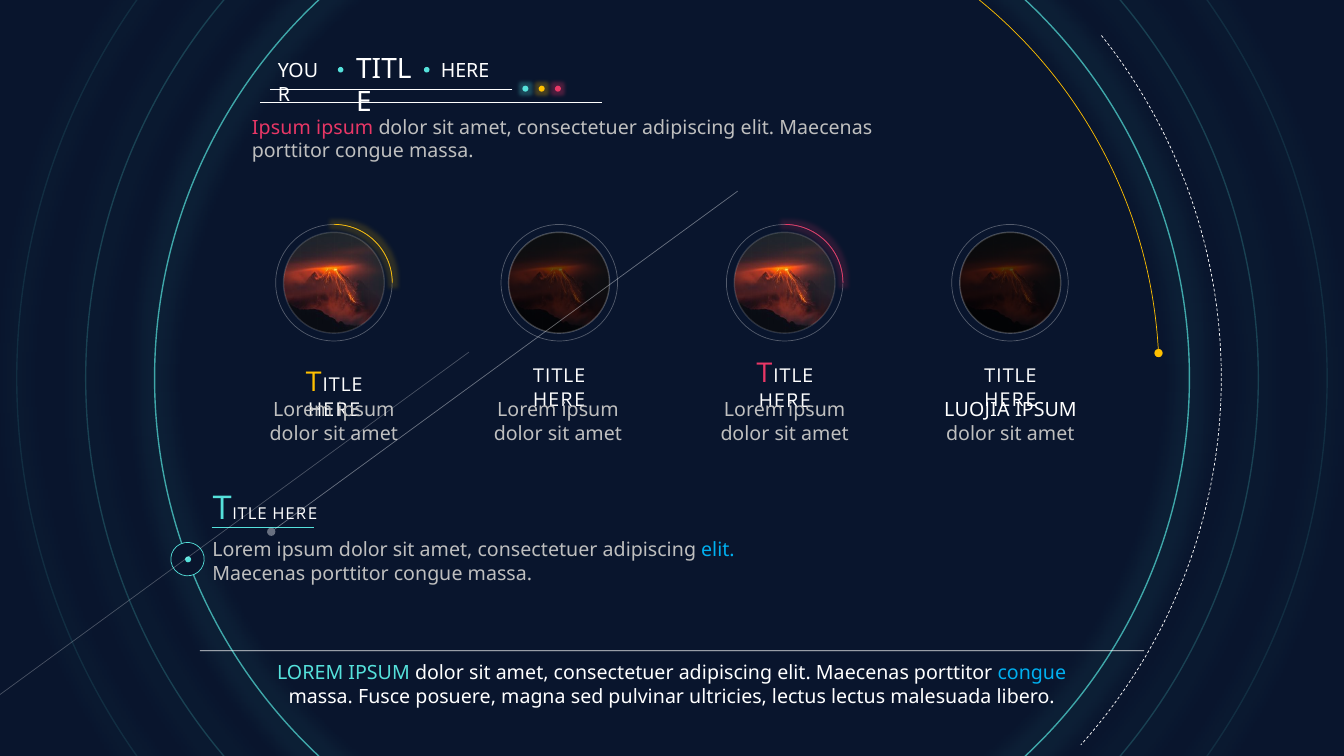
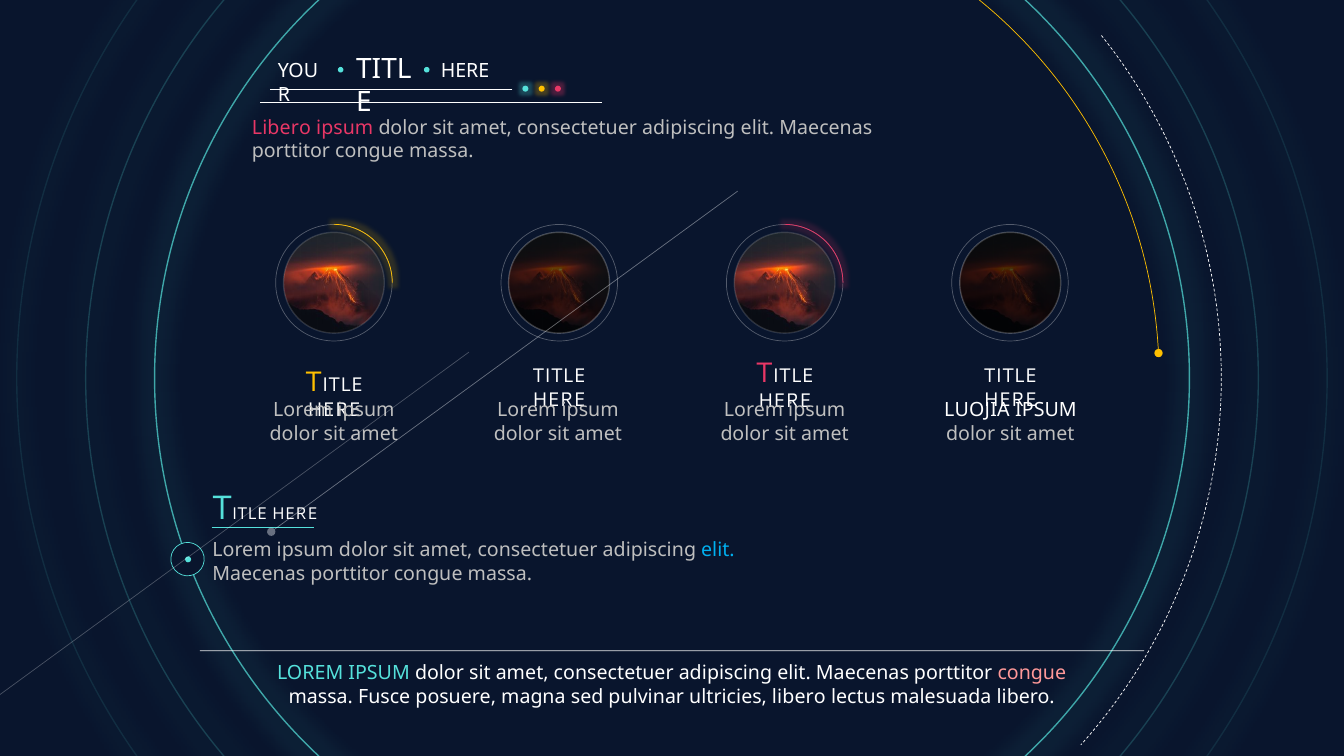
Ipsum at (281, 128): Ipsum -> Libero
congue at (1032, 673) colour: light blue -> pink
ultricies lectus: lectus -> libero
